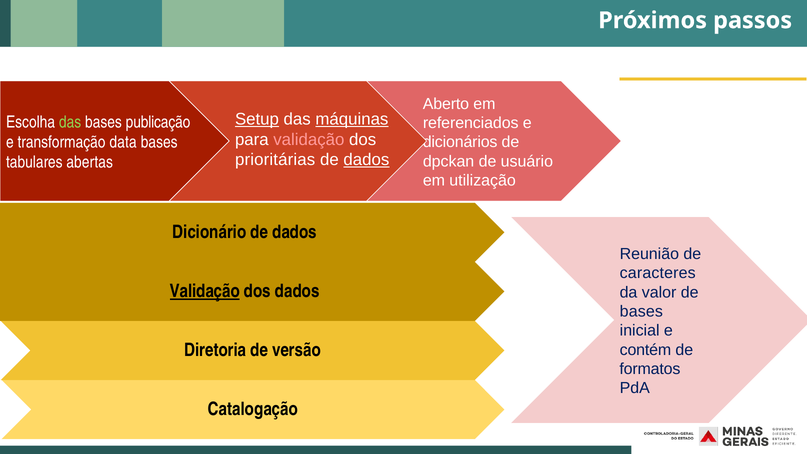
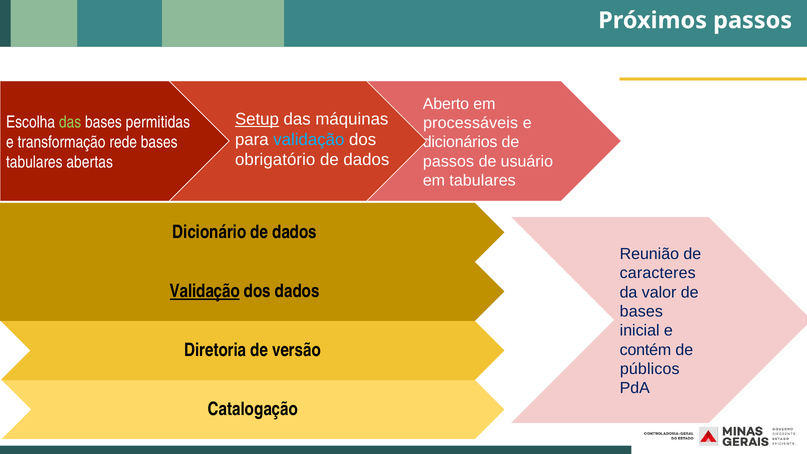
máquinas underline: present -> none
publicação: publicação -> permitidas
referenciados: referenciados -> processáveis
validação at (309, 140) colour: pink -> light blue
data: data -> rede
prioritárias: prioritárias -> obrigatório
dados at (366, 160) underline: present -> none
dpckan at (449, 161): dpckan -> passos
utilização at (483, 180): utilização -> tabulares
formatos: formatos -> públicos
